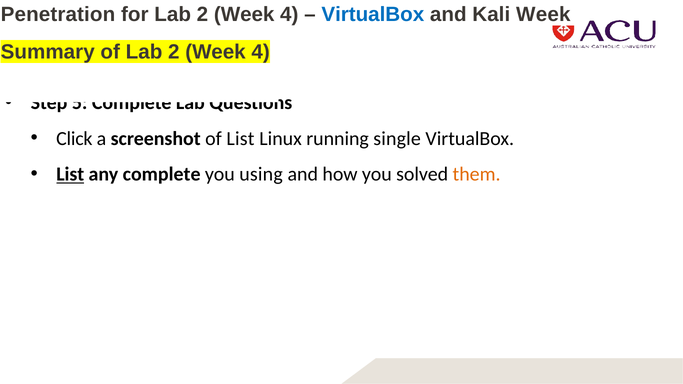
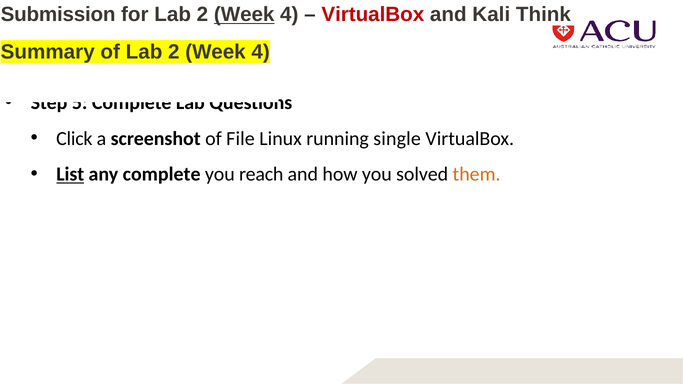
Penetration: Penetration -> Submission
Week at (244, 15) underline: none -> present
VirtualBox at (373, 15) colour: blue -> red
Kali Week: Week -> Think
of List: List -> File
using: using -> reach
